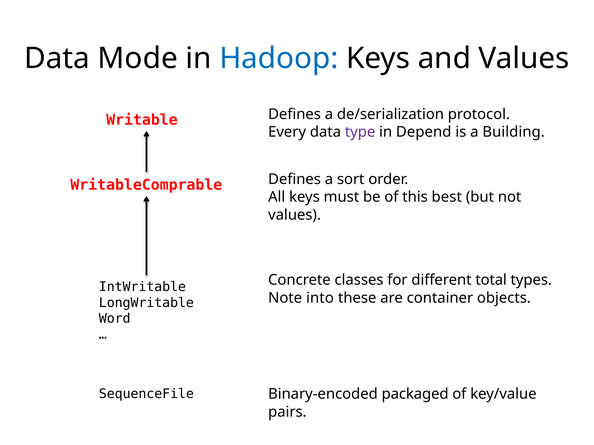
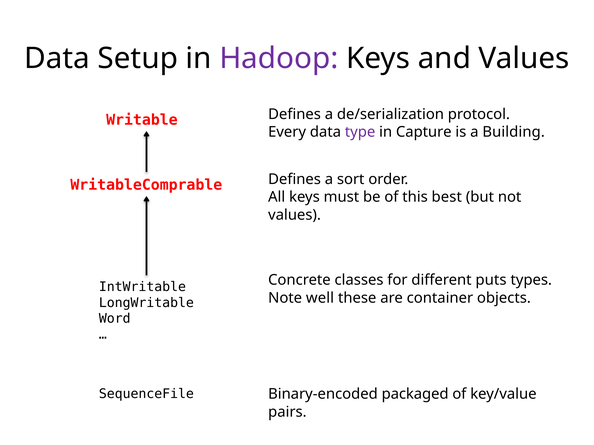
Mode: Mode -> Setup
Hadoop colour: blue -> purple
Depend: Depend -> Capture
total: total -> puts
into: into -> well
